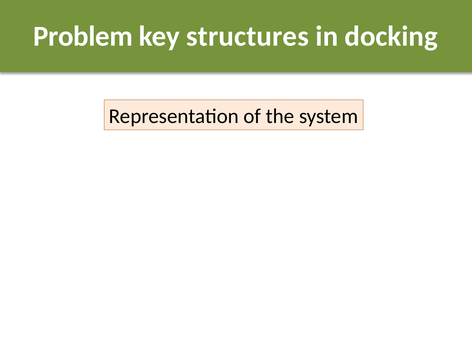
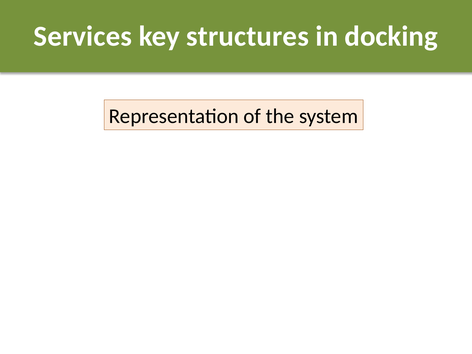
Problem: Problem -> Services
